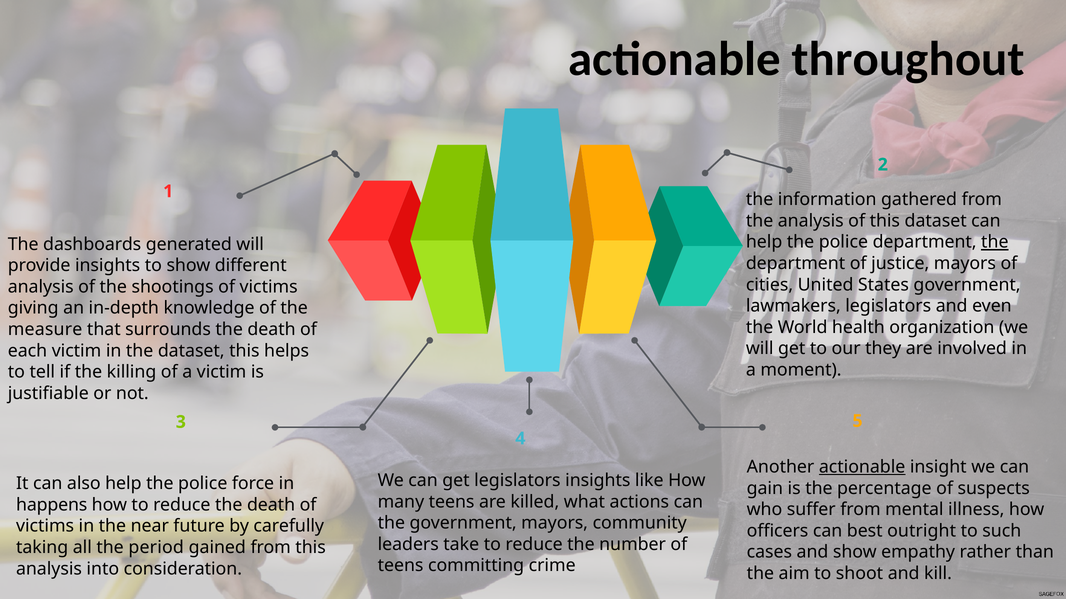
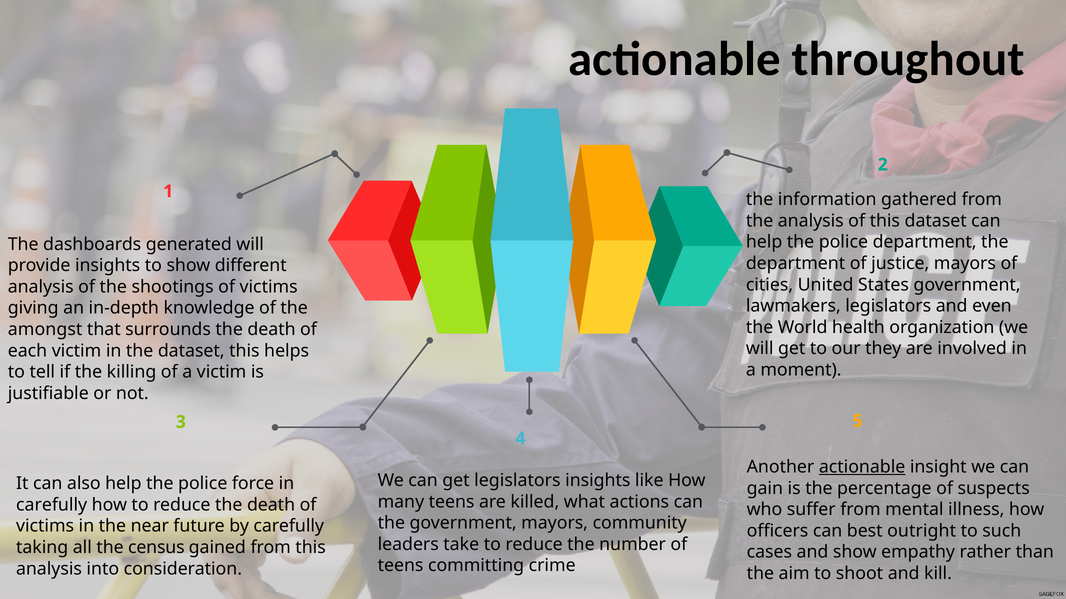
the at (995, 242) underline: present -> none
measure: measure -> amongst
happens at (52, 505): happens -> carefully
period: period -> census
